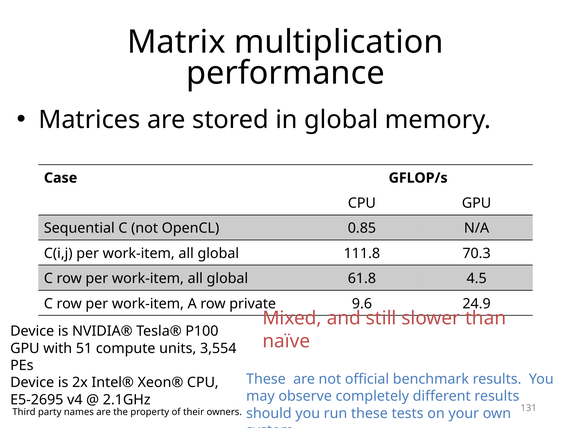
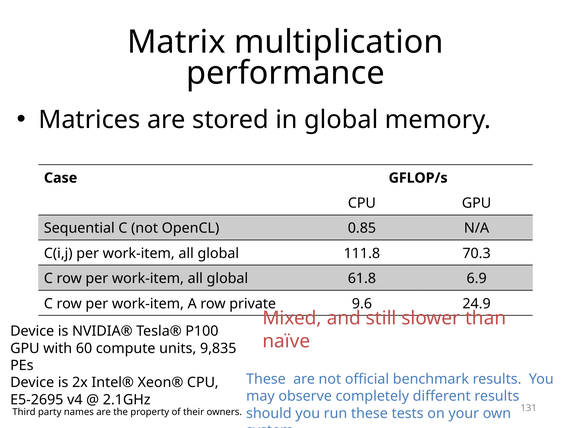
4.5: 4.5 -> 6.9
51: 51 -> 60
3,554: 3,554 -> 9,835
